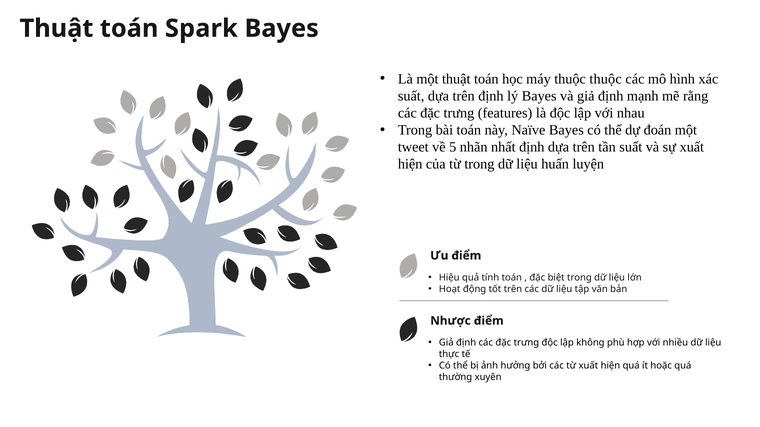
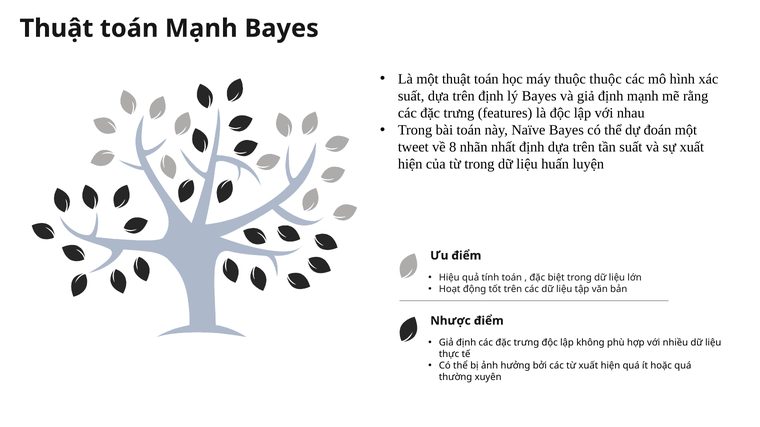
toán Spark: Spark -> Mạnh
5: 5 -> 8
